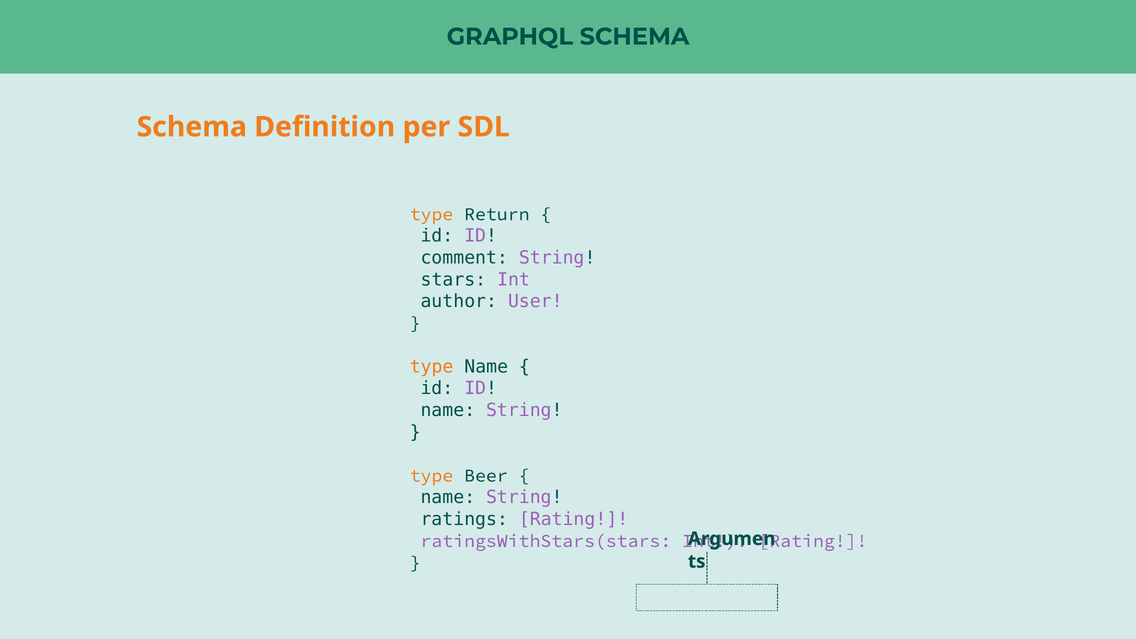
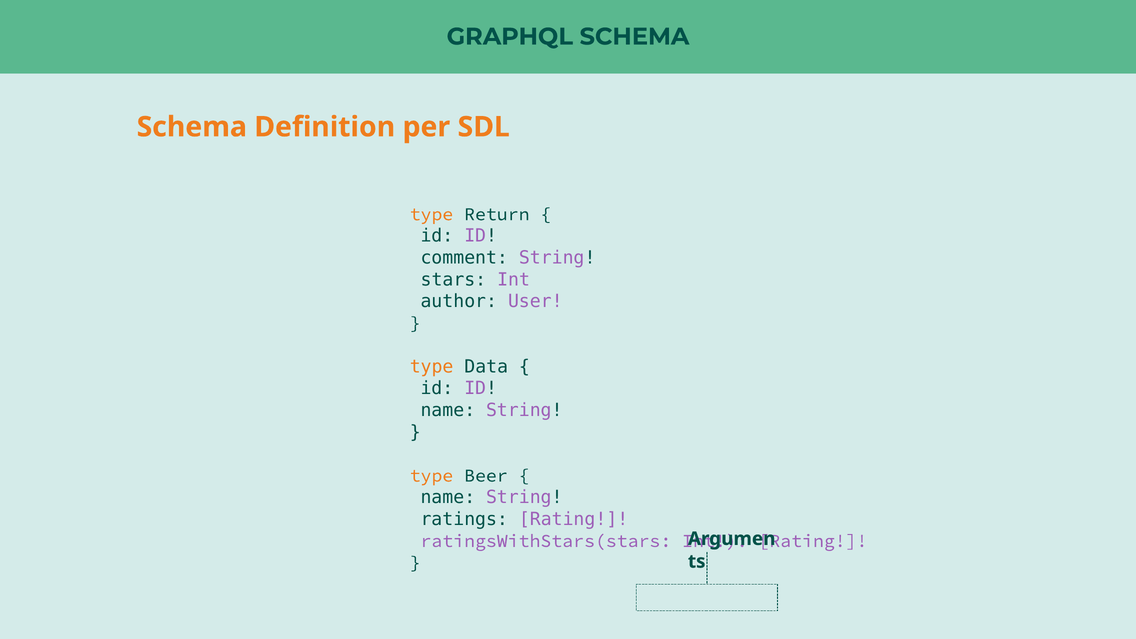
type Name: Name -> Data
